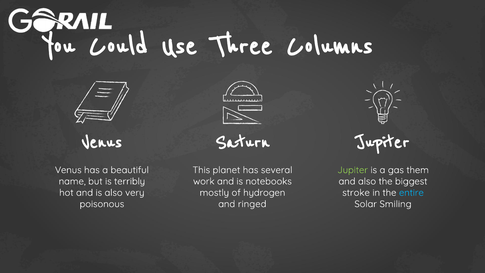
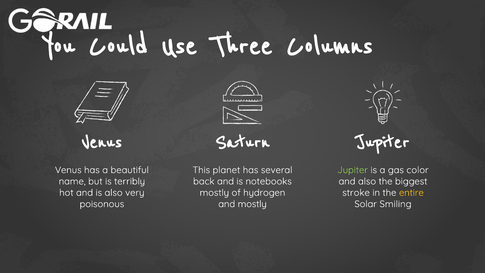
them: them -> color
work: work -> back
entire colour: light blue -> yellow
and ringed: ringed -> mostly
